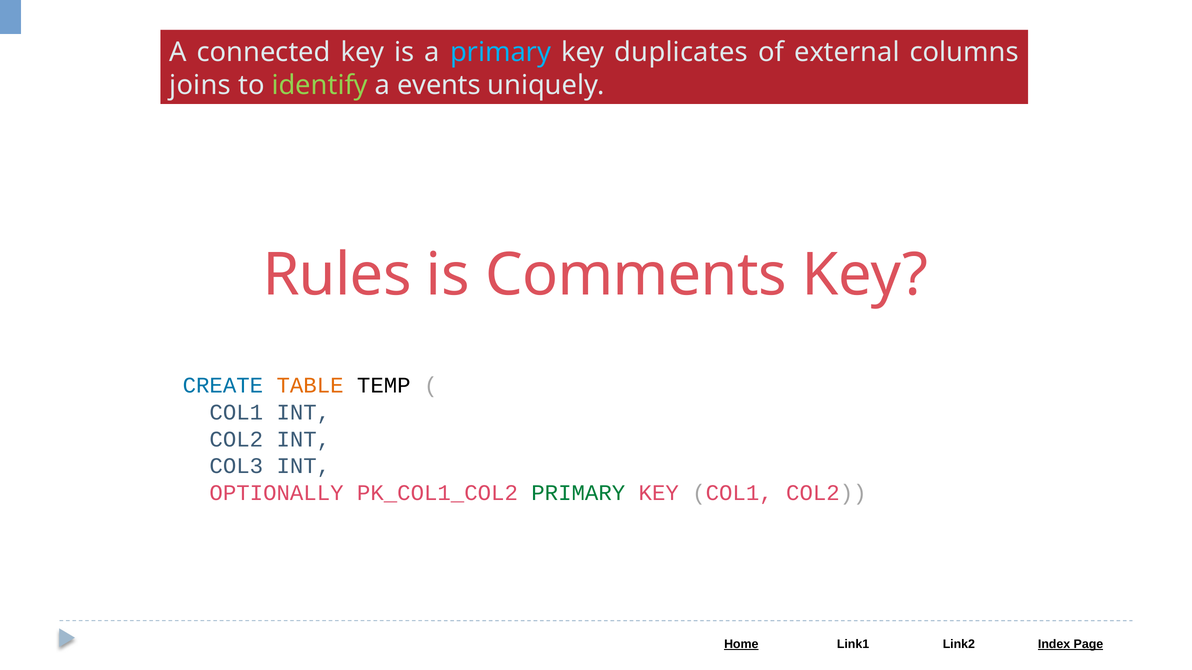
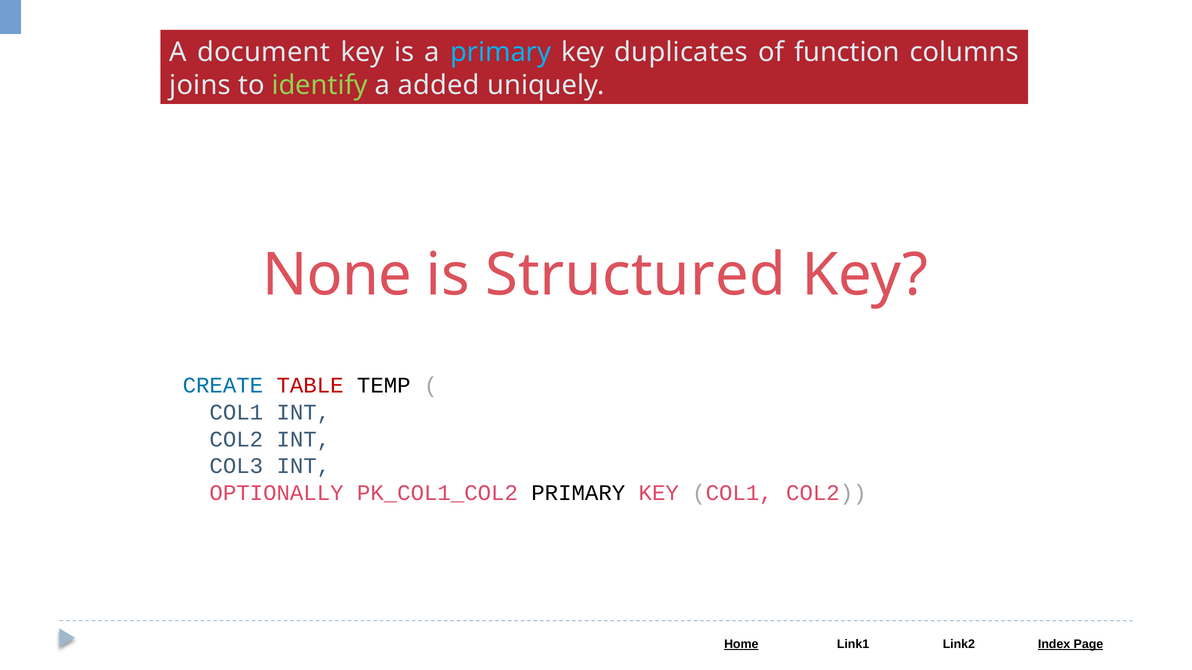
connected: connected -> document
external: external -> function
events: events -> added
Rules: Rules -> None
Comments: Comments -> Structured
TABLE colour: orange -> red
PRIMARY at (578, 493) colour: green -> black
